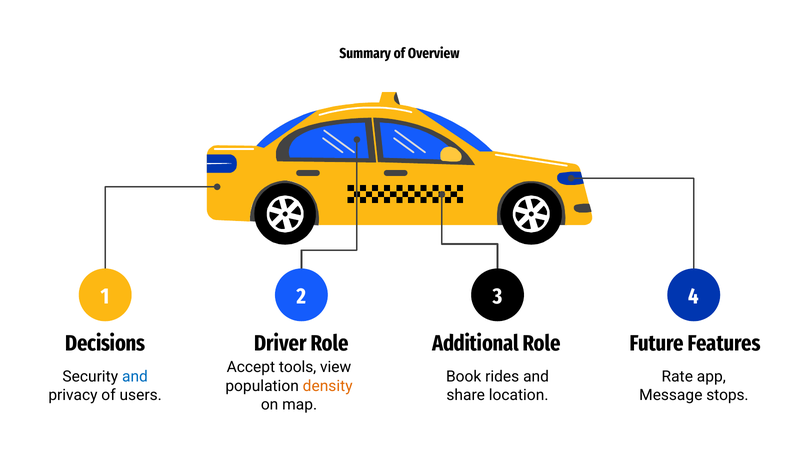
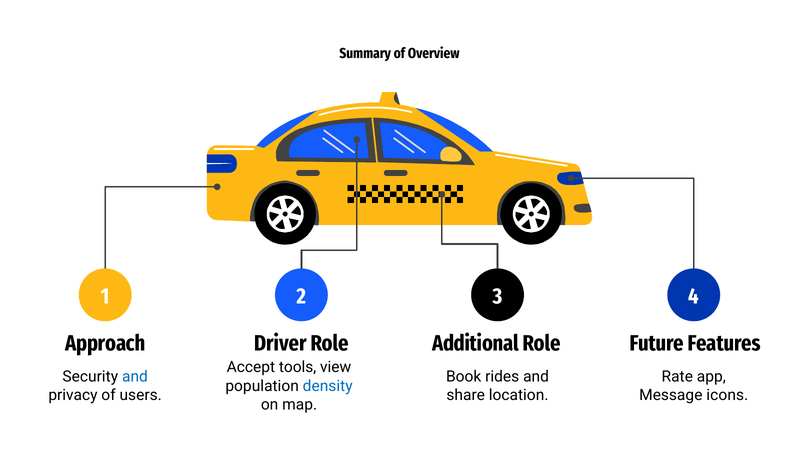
Decisions: Decisions -> Approach
density colour: orange -> blue
stops: stops -> icons
